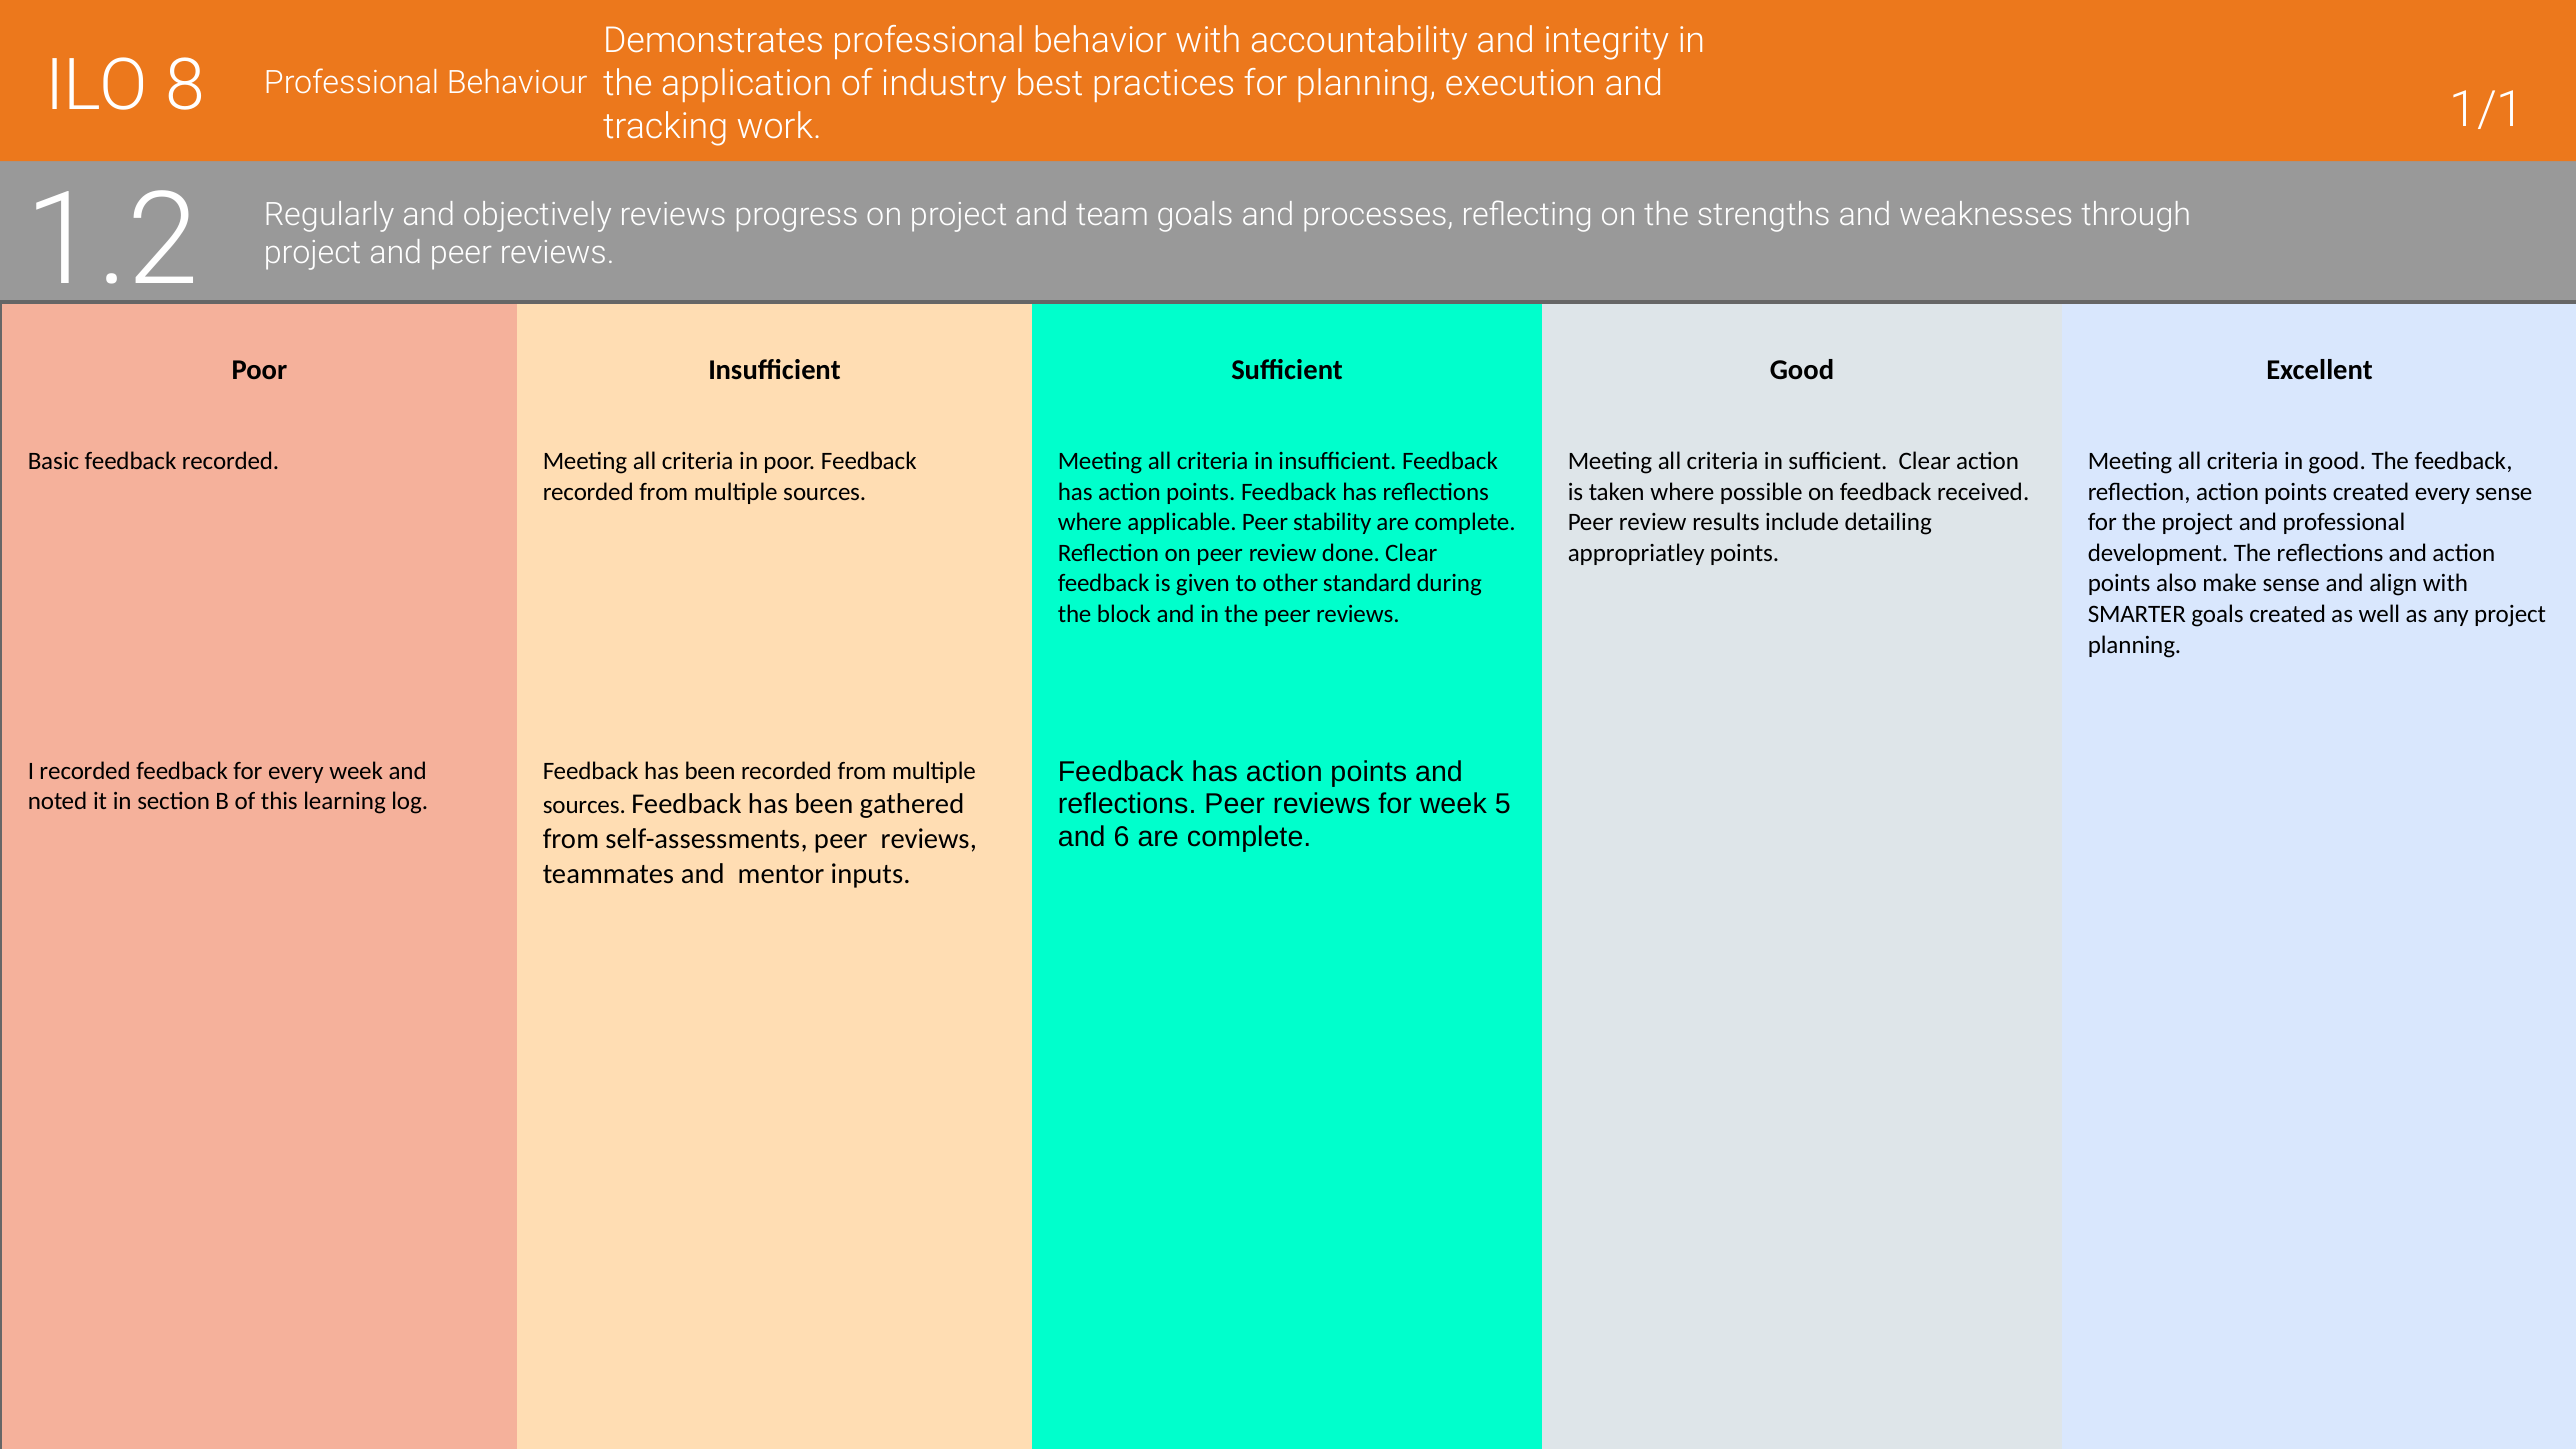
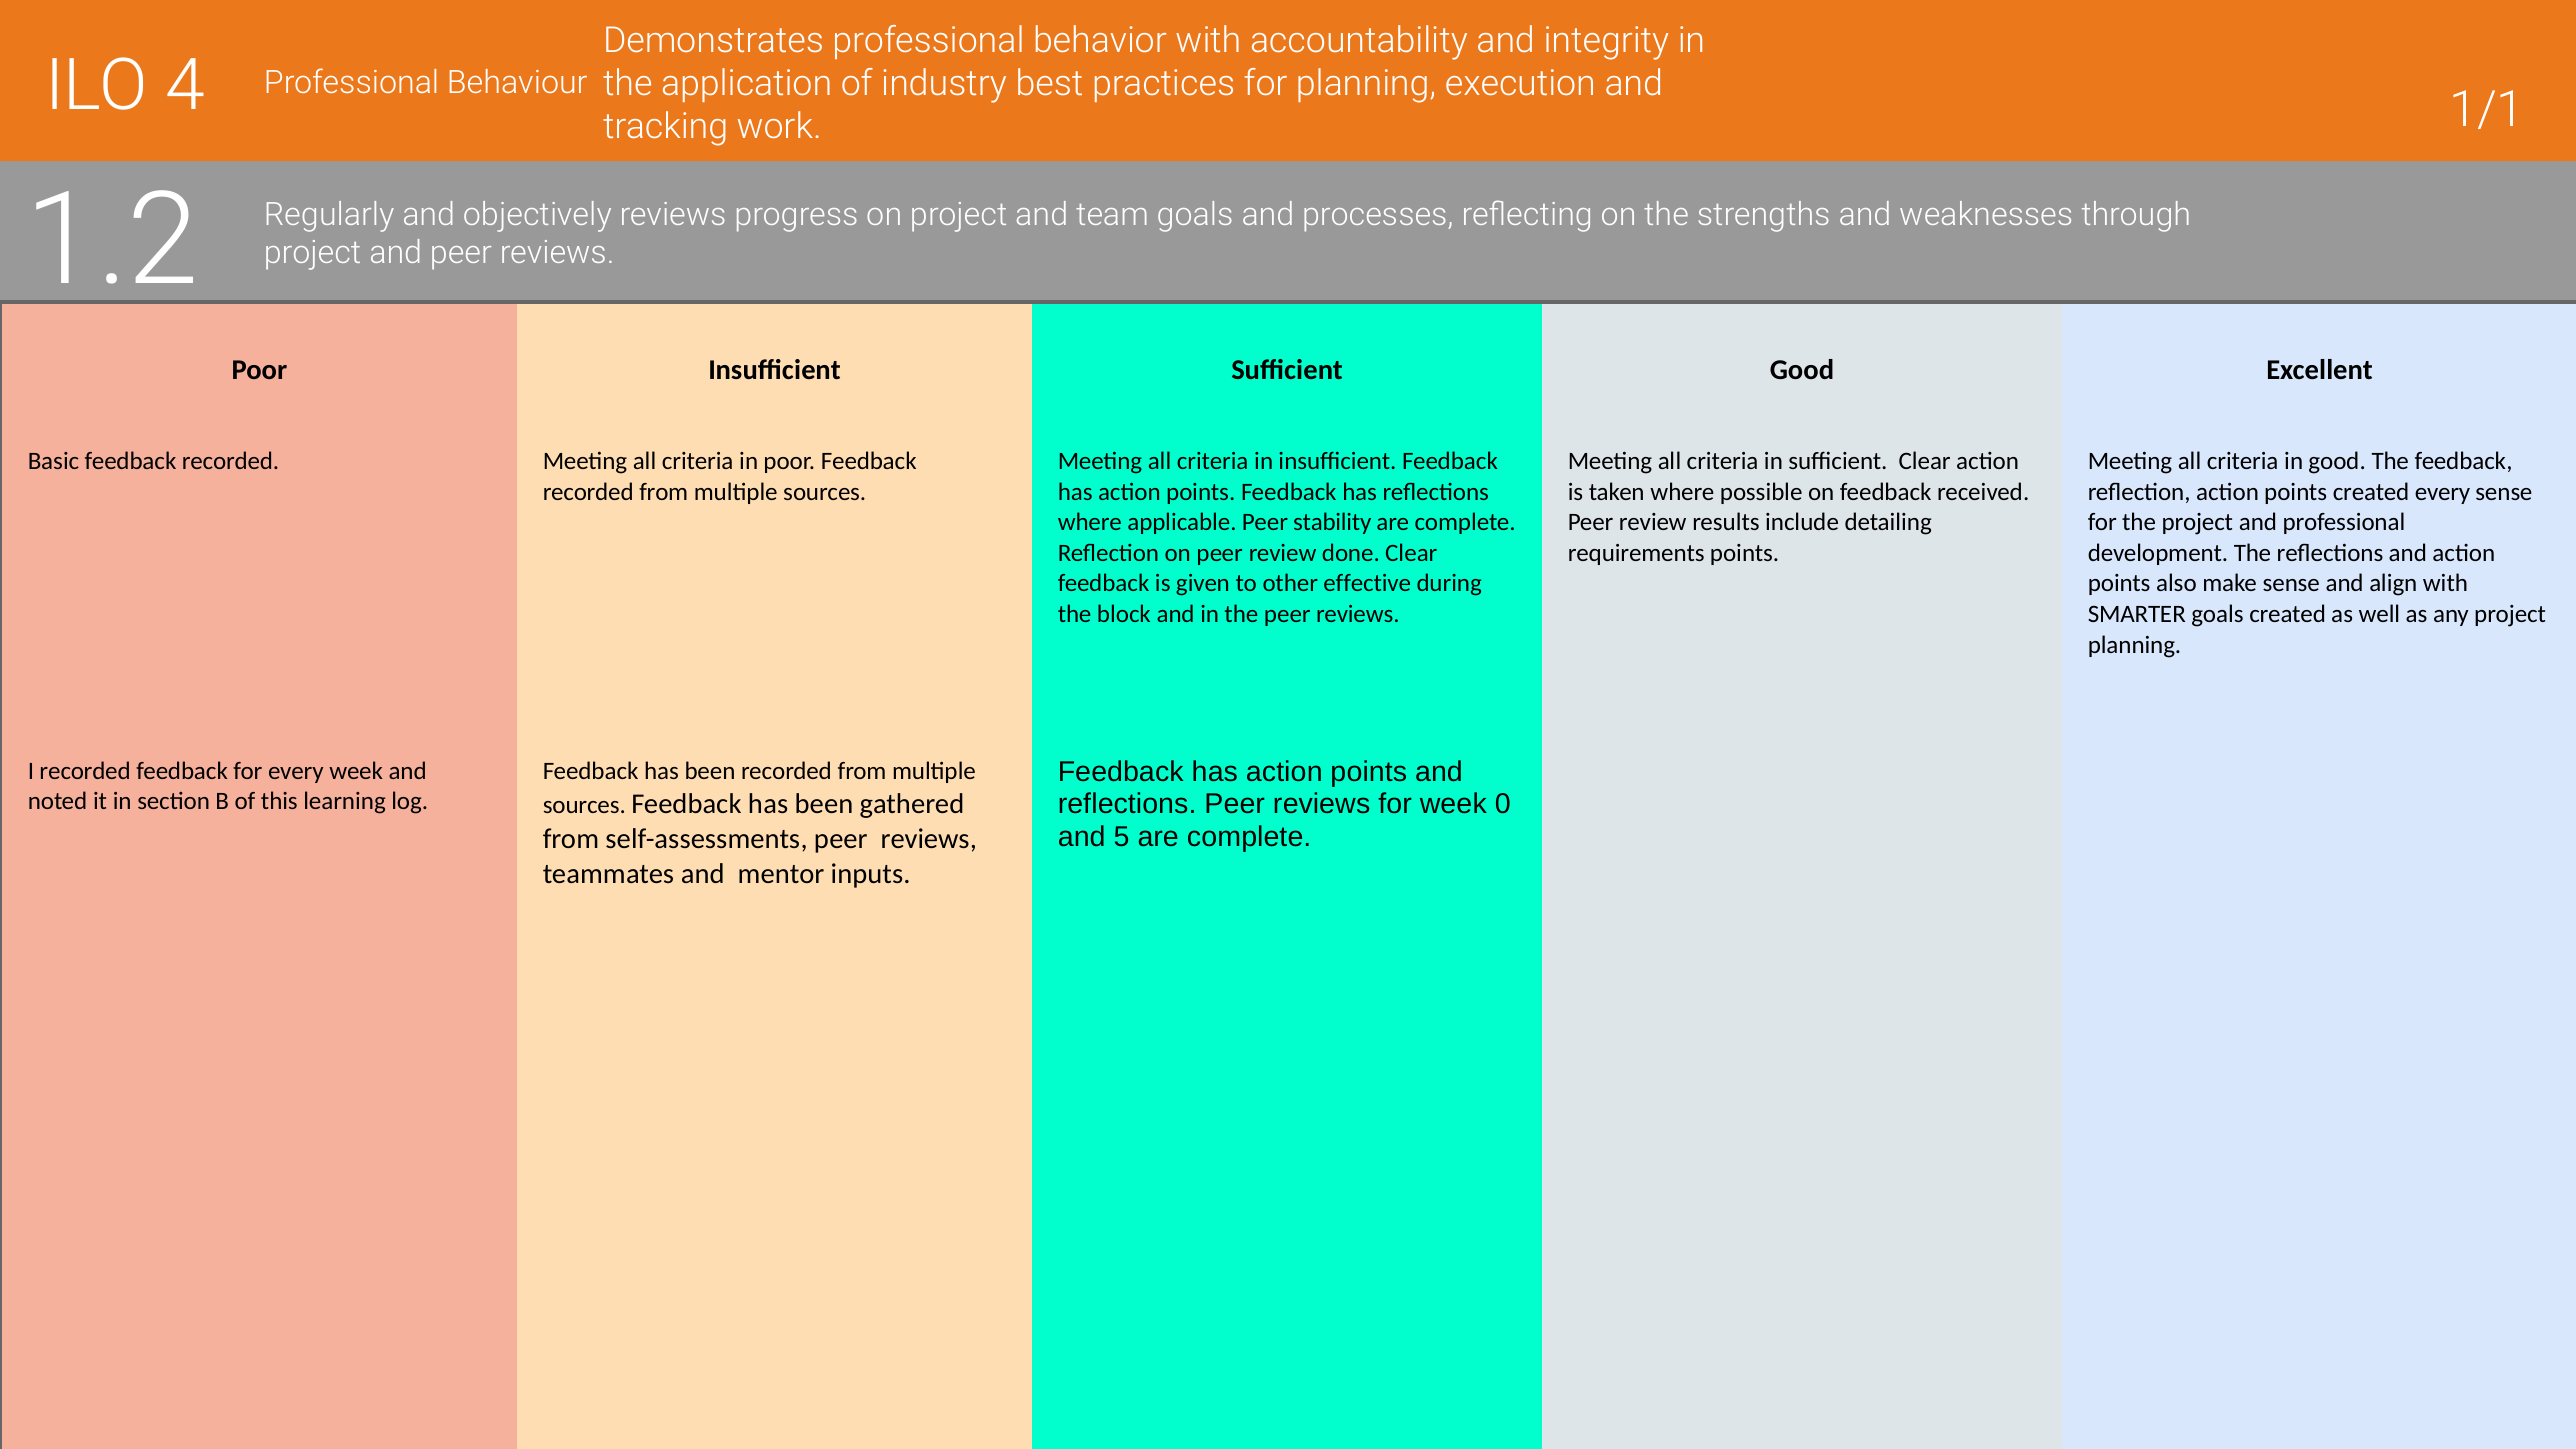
8: 8 -> 4
appropriatley: appropriatley -> requirements
standard: standard -> effective
5: 5 -> 0
6: 6 -> 5
